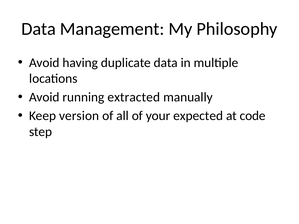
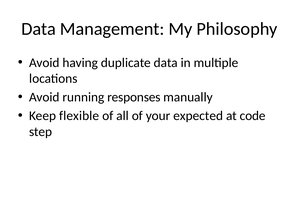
extracted: extracted -> responses
version: version -> flexible
